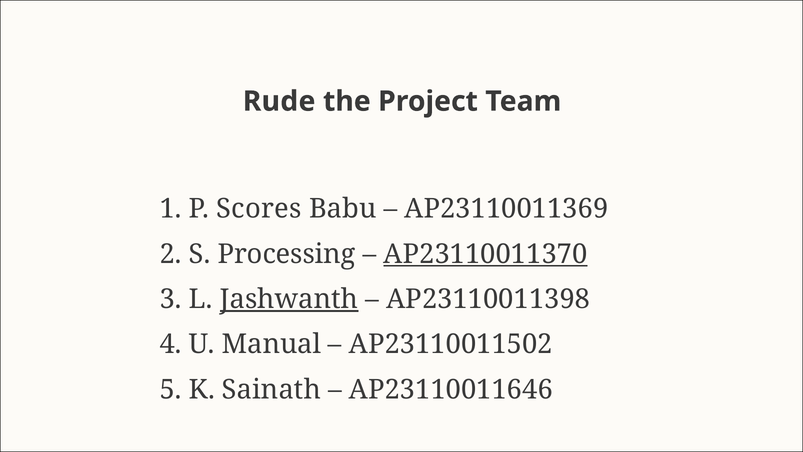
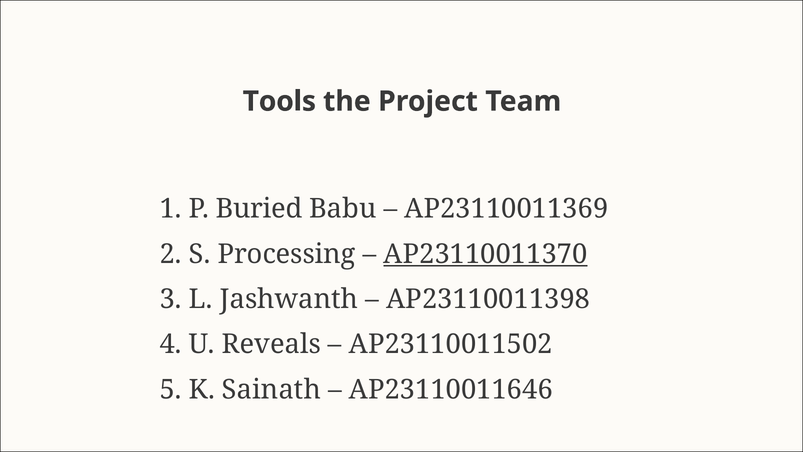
Rude: Rude -> Tools
Scores: Scores -> Buried
Jashwanth underline: present -> none
Manual: Manual -> Reveals
